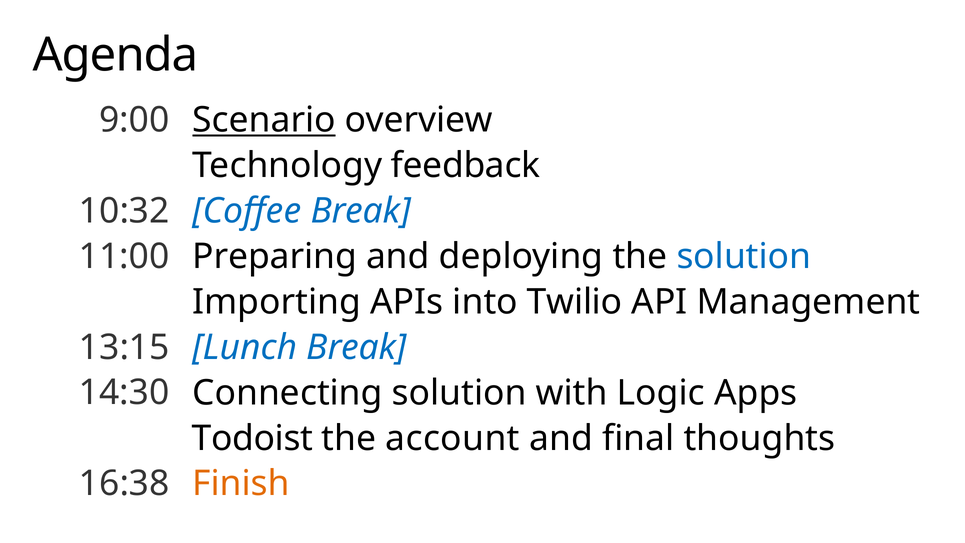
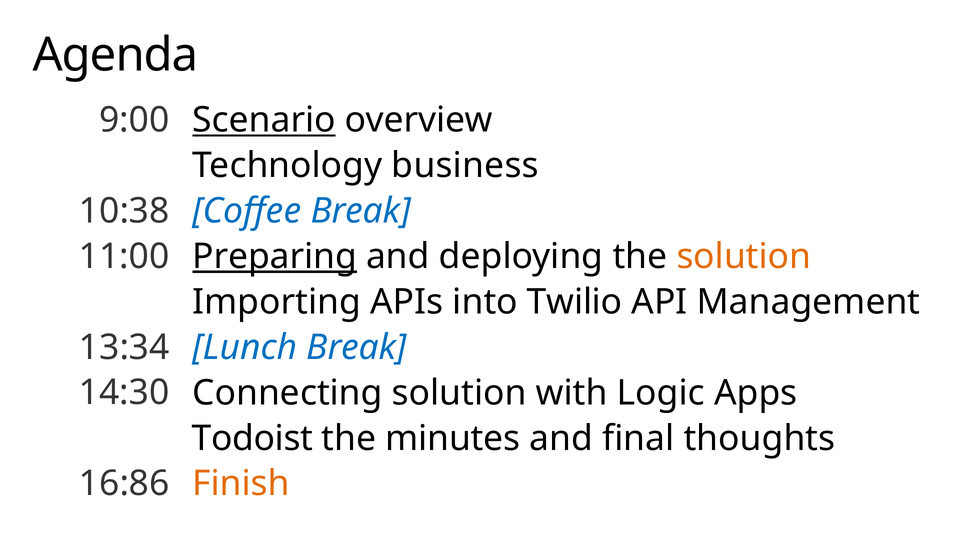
feedback: feedback -> business
10:32: 10:32 -> 10:38
Preparing underline: none -> present
solution at (744, 256) colour: blue -> orange
13:15: 13:15 -> 13:34
account: account -> minutes
16:38: 16:38 -> 16:86
